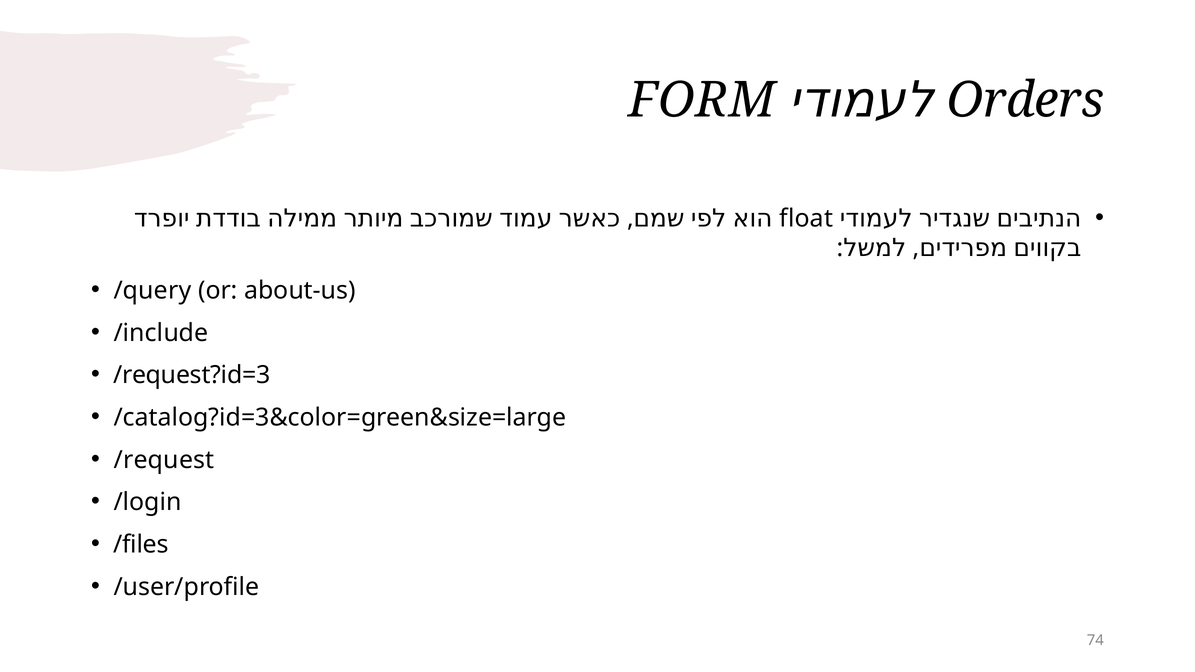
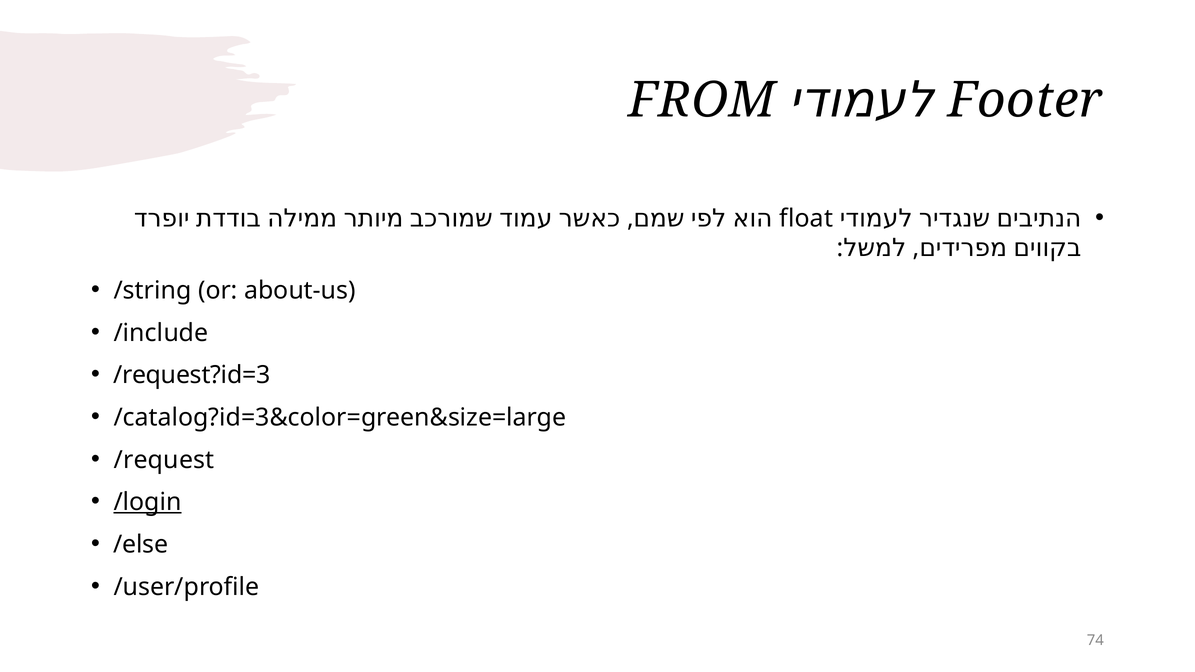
FORM: FORM -> FROM
Orders: Orders -> Footer
/query: /query -> /string
/login underline: none -> present
/files: /files -> /else
